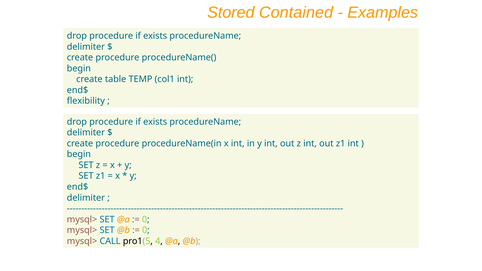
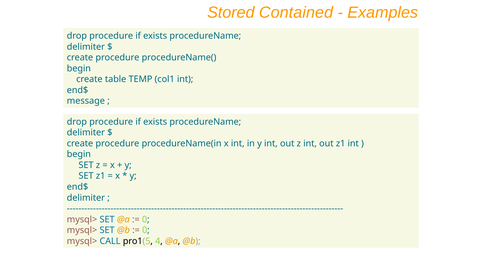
flexibility: flexibility -> message
